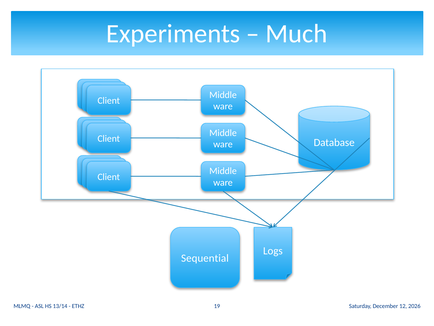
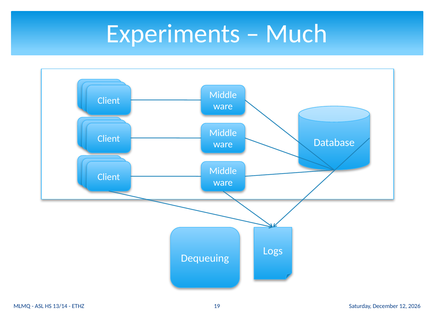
Sequential: Sequential -> Dequeuing
